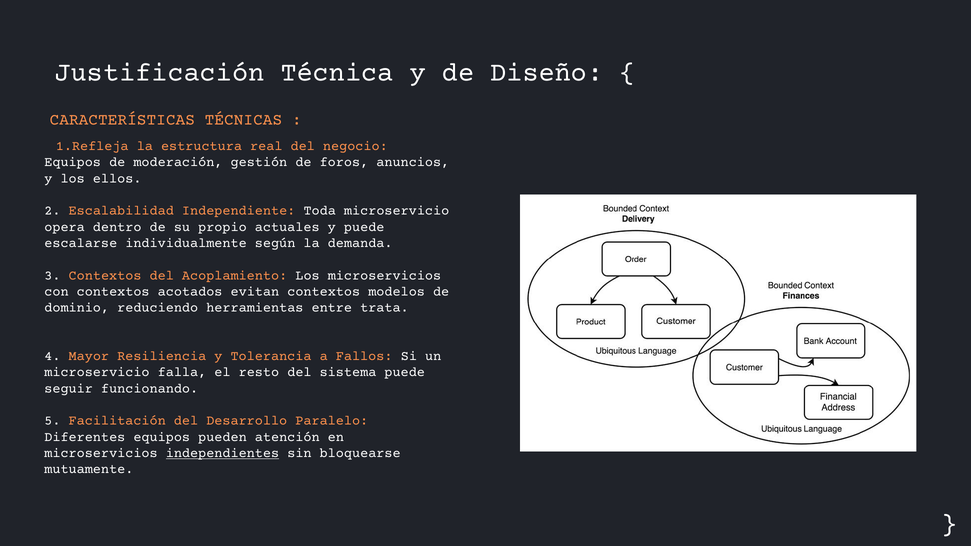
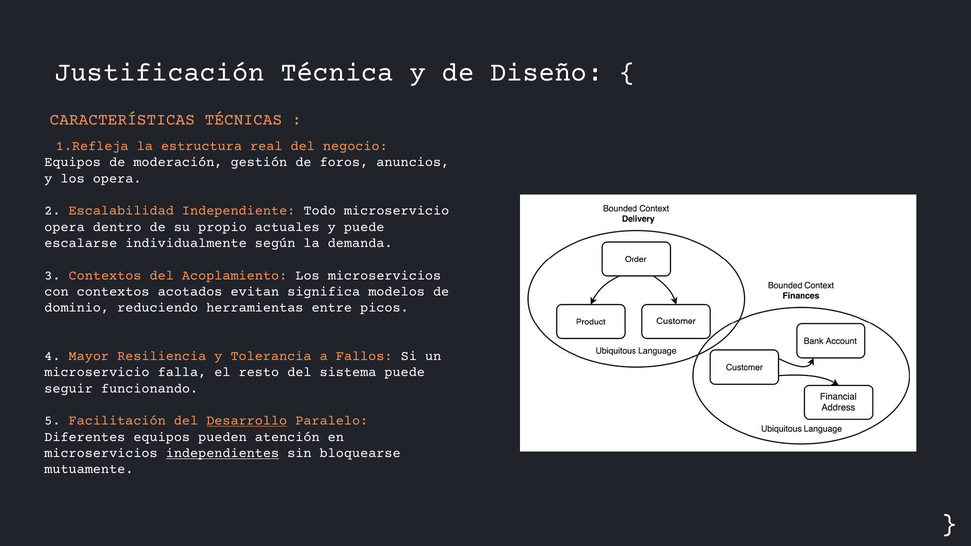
los ellos: ellos -> opera
Toda: Toda -> Todo
evitan contextos: contextos -> significa
trata: trata -> picos
Desarrollo underline: none -> present
